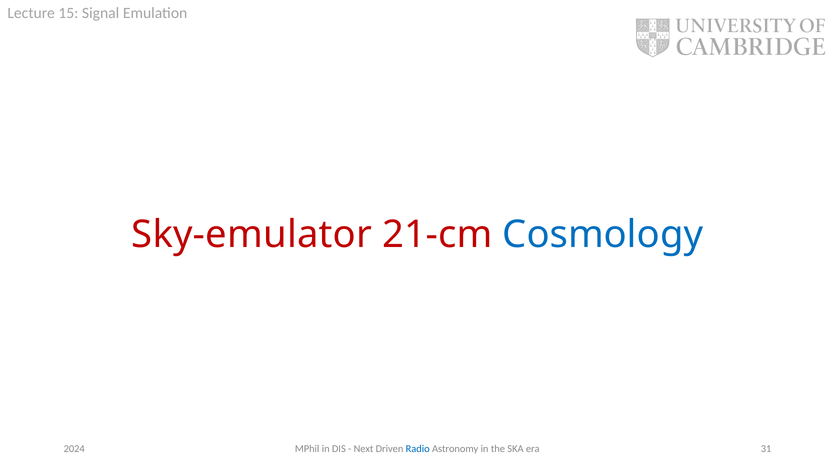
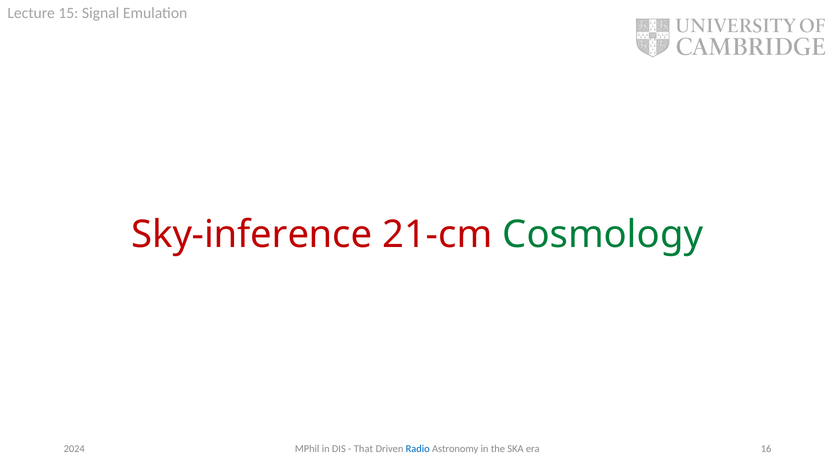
Sky-emulator: Sky-emulator -> Sky-inference
Cosmology colour: blue -> green
Next: Next -> That
31: 31 -> 16
